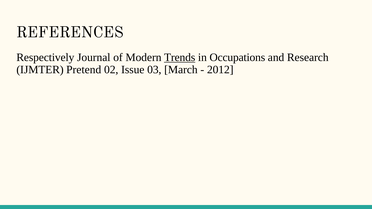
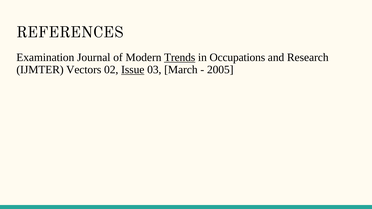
Respectively: Respectively -> Examination
Pretend: Pretend -> Vectors
Issue underline: none -> present
2012: 2012 -> 2005
